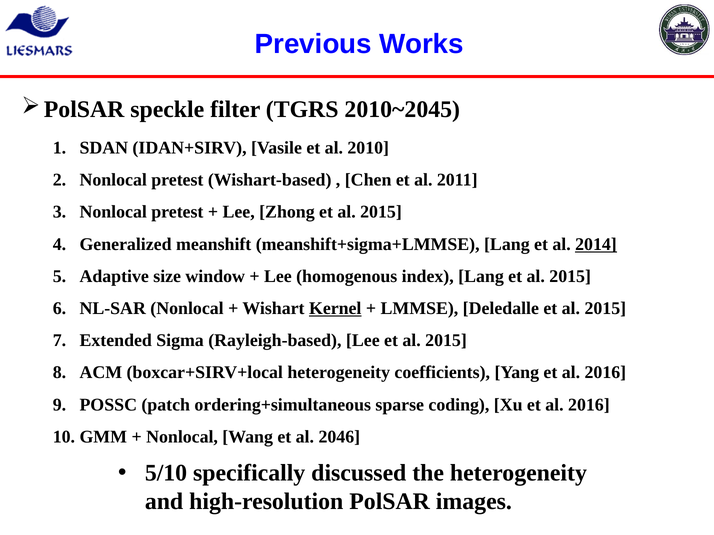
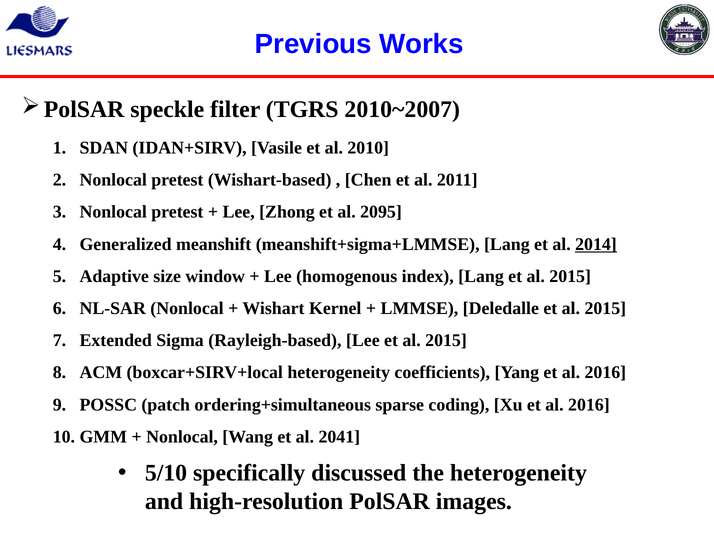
2010~2045: 2010~2045 -> 2010~2007
Zhong et al 2015: 2015 -> 2095
Kernel underline: present -> none
2046: 2046 -> 2041
